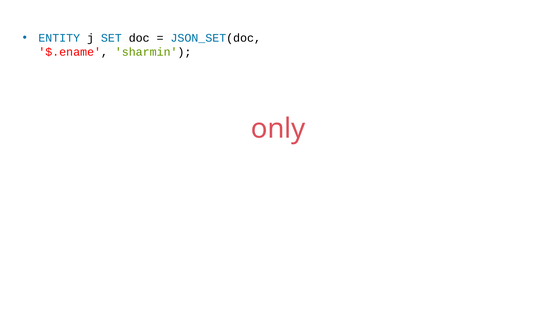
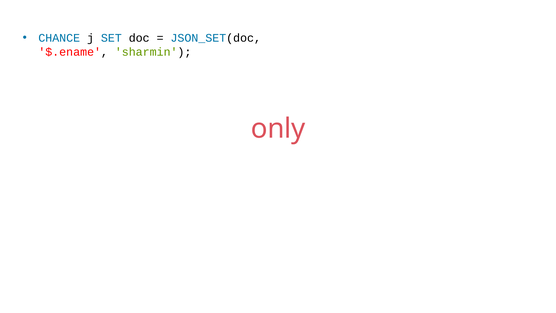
ENTITY: ENTITY -> CHANCE
